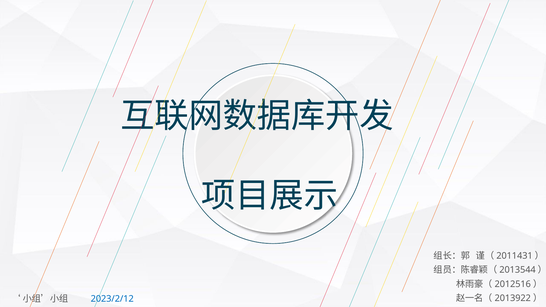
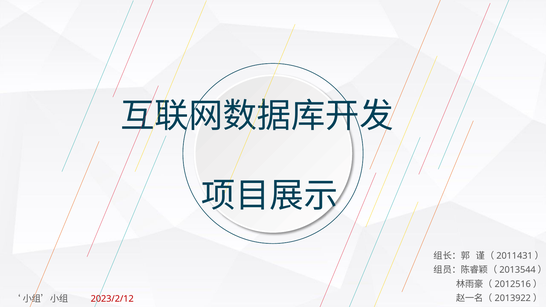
2023/2/12 colour: blue -> red
